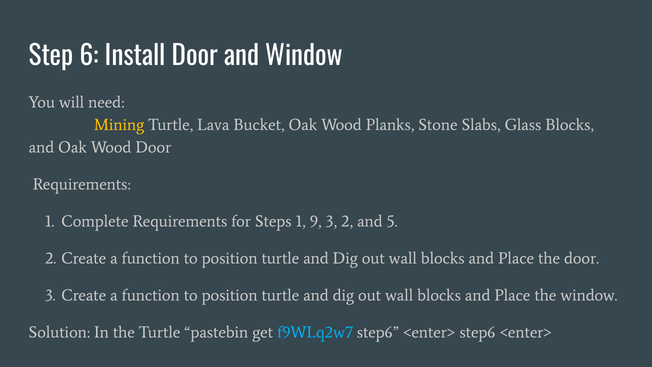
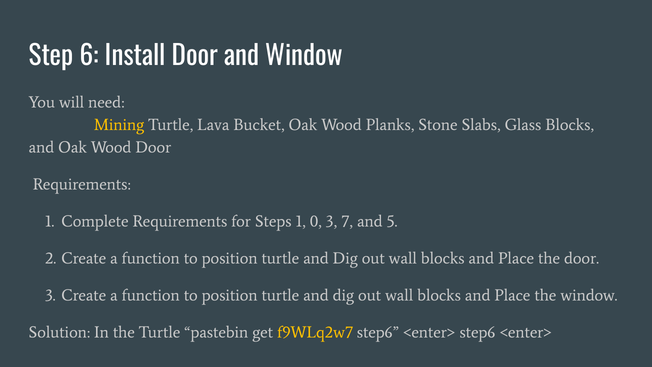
9: 9 -> 0
3 2: 2 -> 7
f9WLq2w7 colour: light blue -> yellow
